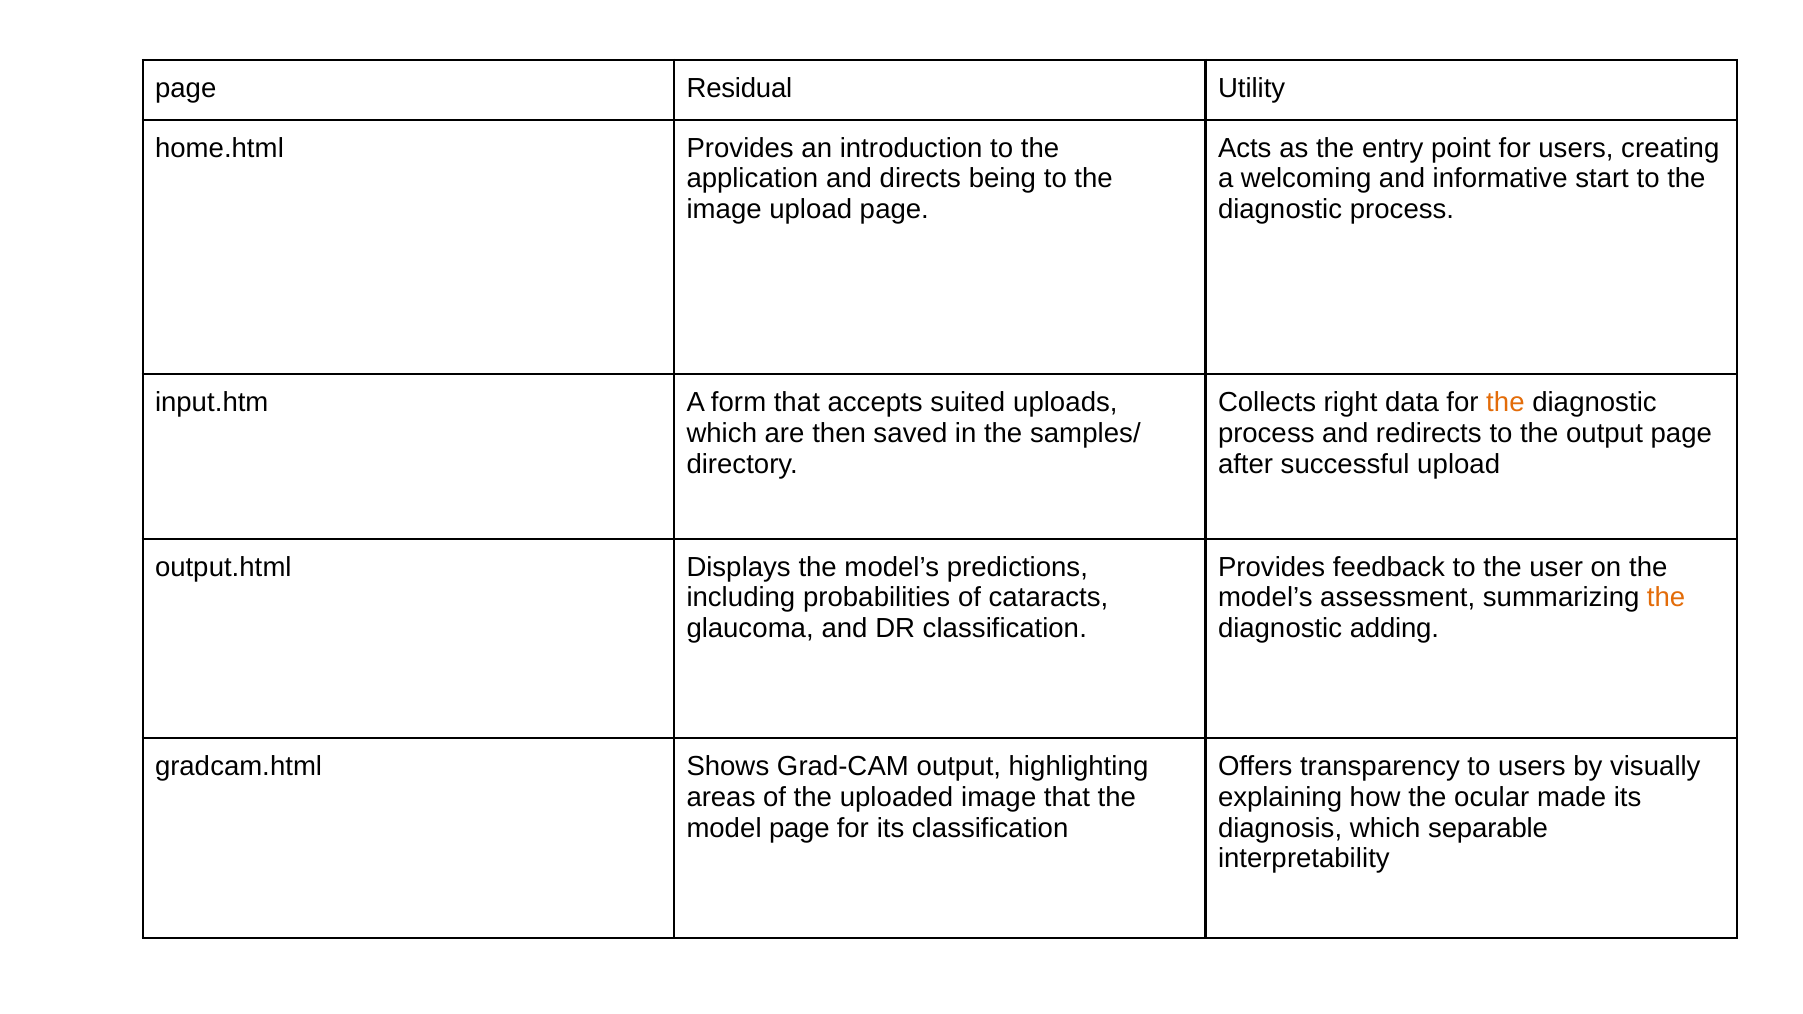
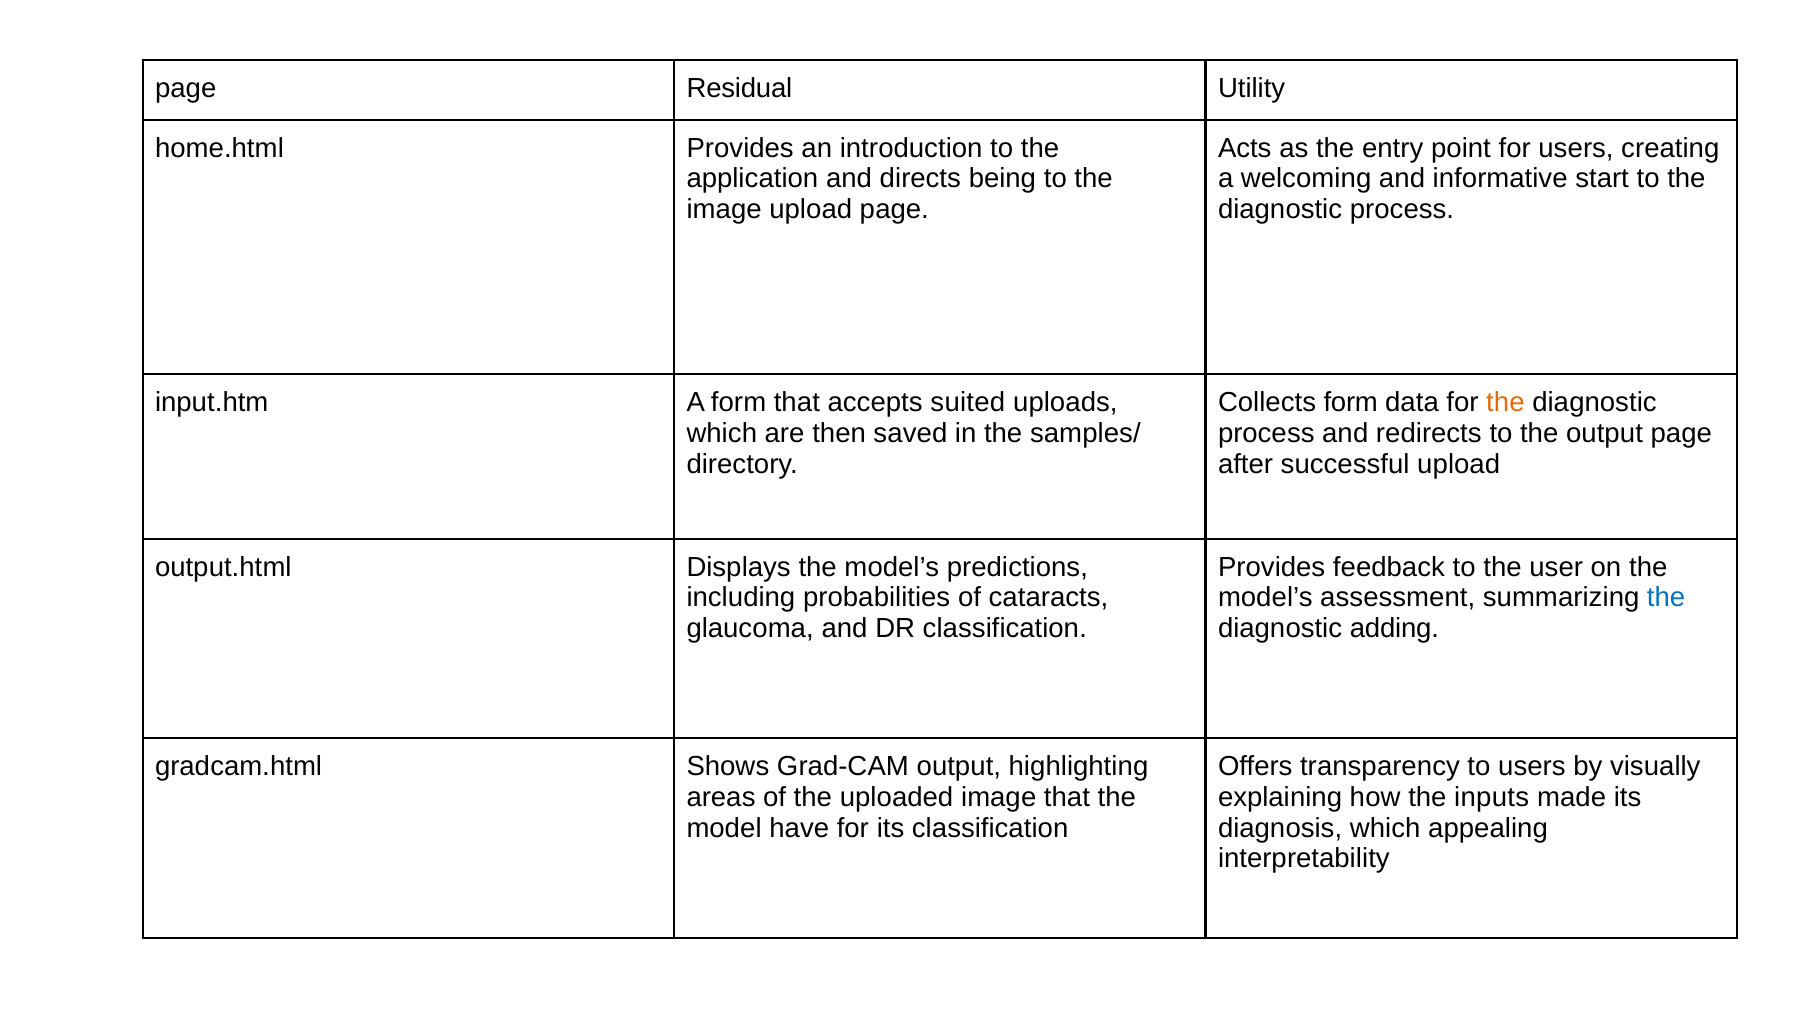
Collects right: right -> form
the at (1666, 598) colour: orange -> blue
ocular: ocular -> inputs
model page: page -> have
separable: separable -> appealing
